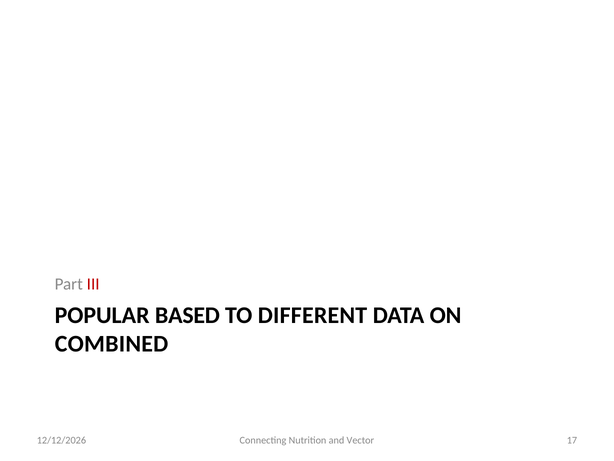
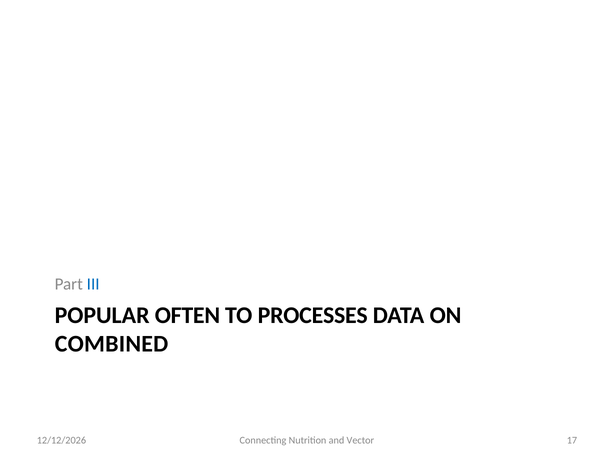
III colour: red -> blue
BASED: BASED -> OFTEN
DIFFERENT: DIFFERENT -> PROCESSES
